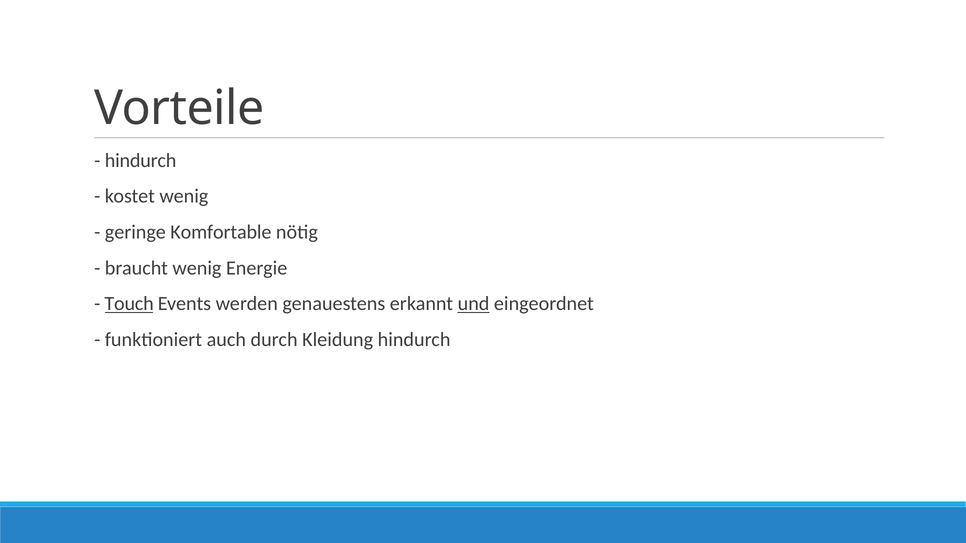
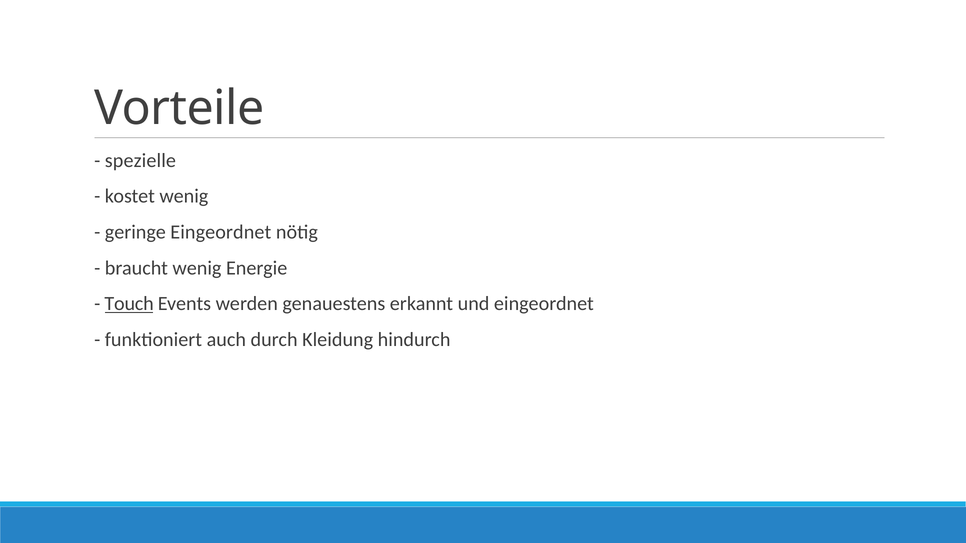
hindurch at (141, 161): hindurch -> spezielle
geringe Komfortable: Komfortable -> Eingeordnet
und underline: present -> none
